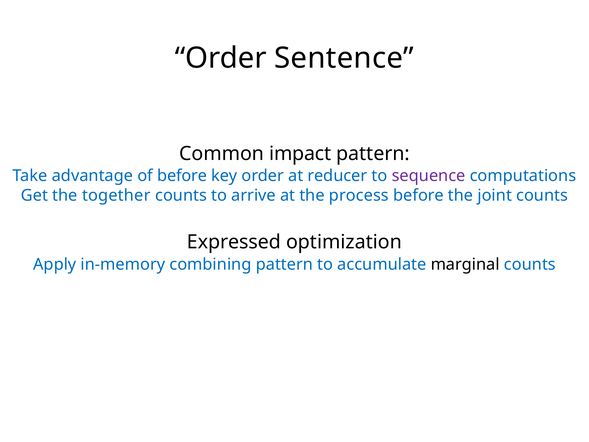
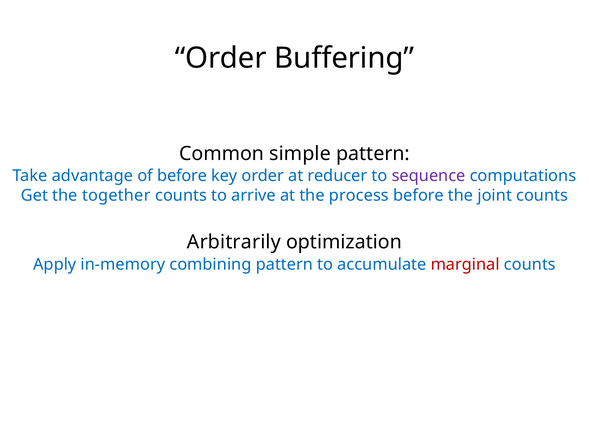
Sentence: Sentence -> Buffering
impact: impact -> simple
Expressed: Expressed -> Arbitrarily
marginal colour: black -> red
